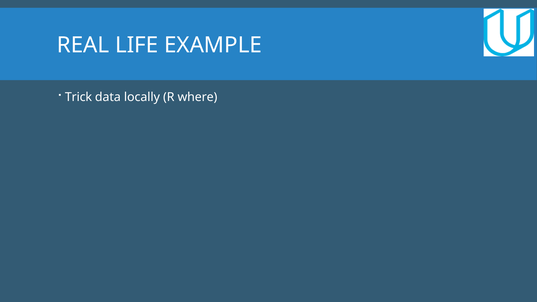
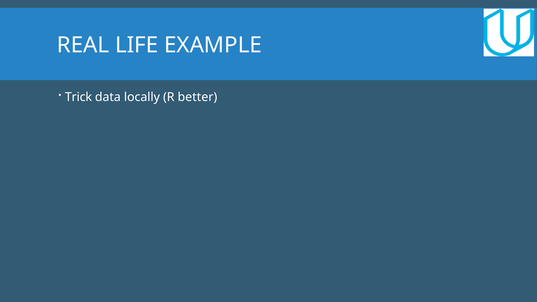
where: where -> better
